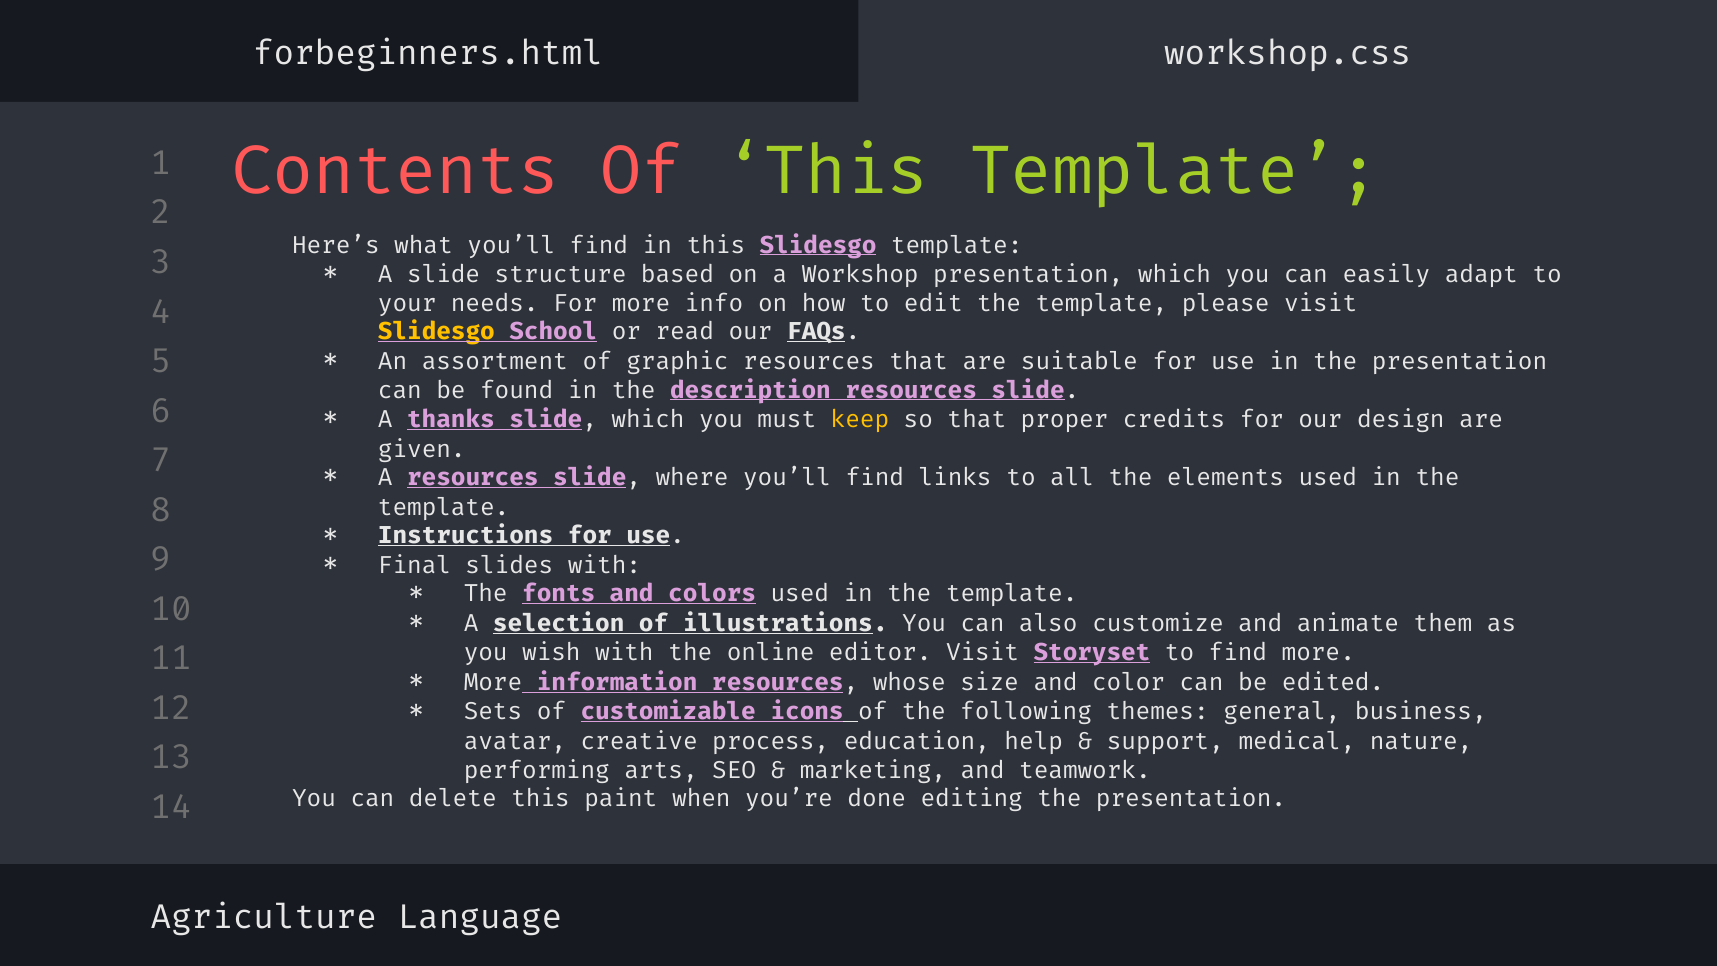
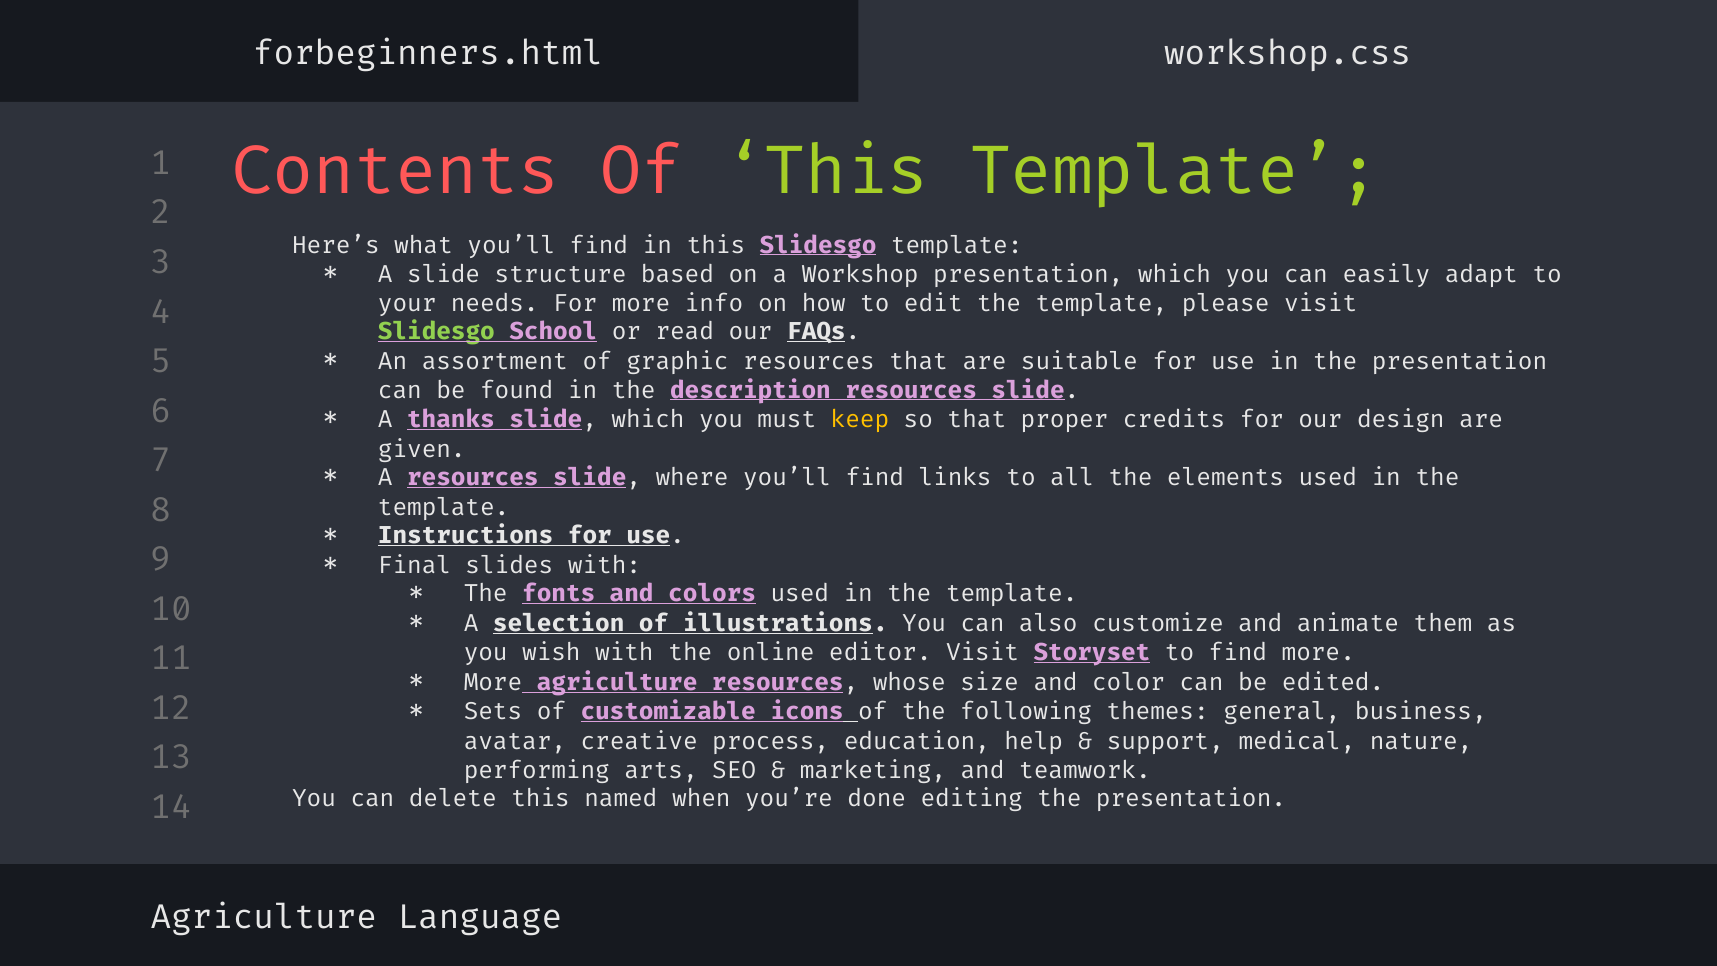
Slidesgo at (436, 332) colour: yellow -> light green
More information: information -> agriculture
paint: paint -> named
